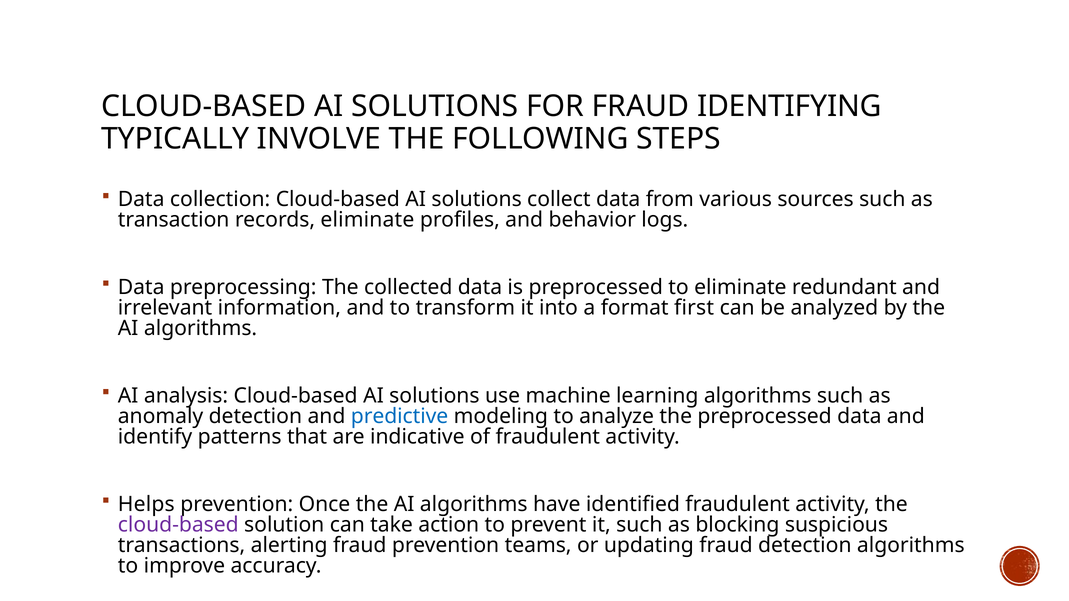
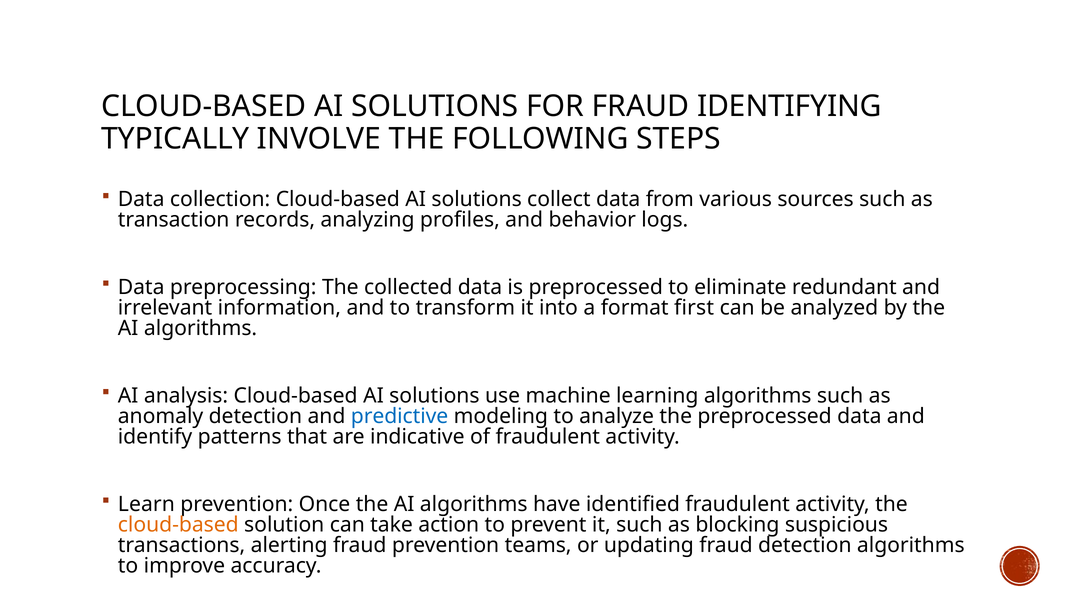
records eliminate: eliminate -> analyzing
Helps: Helps -> Learn
cloud-based at (178, 525) colour: purple -> orange
